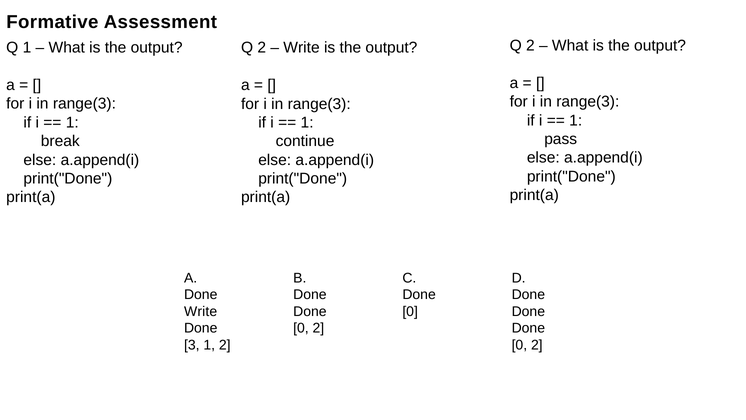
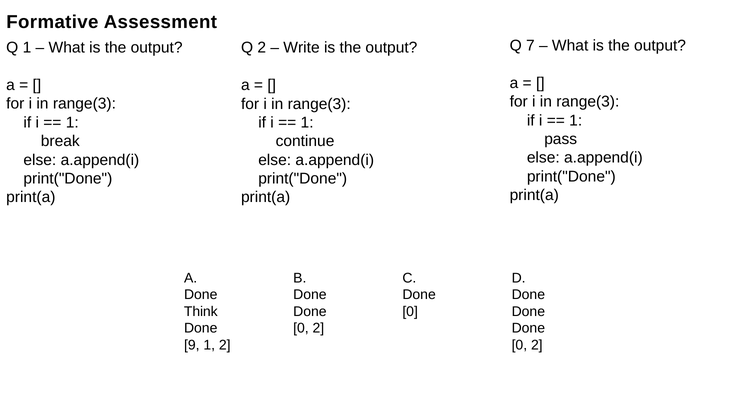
2 at (530, 46): 2 -> 7
Write at (201, 311): Write -> Think
3: 3 -> 9
